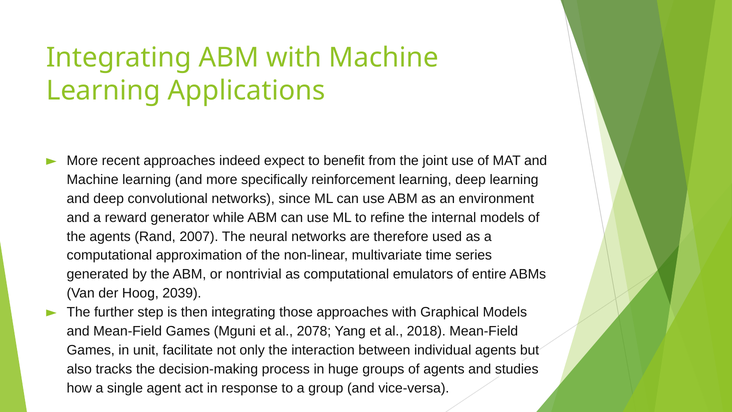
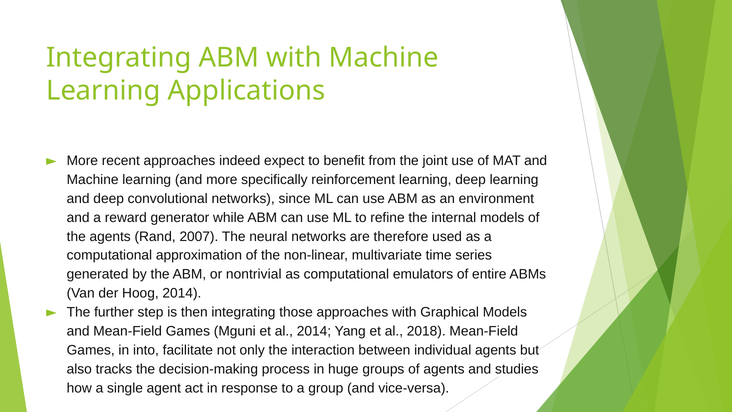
Hoog 2039: 2039 -> 2014
al 2078: 2078 -> 2014
unit: unit -> into
